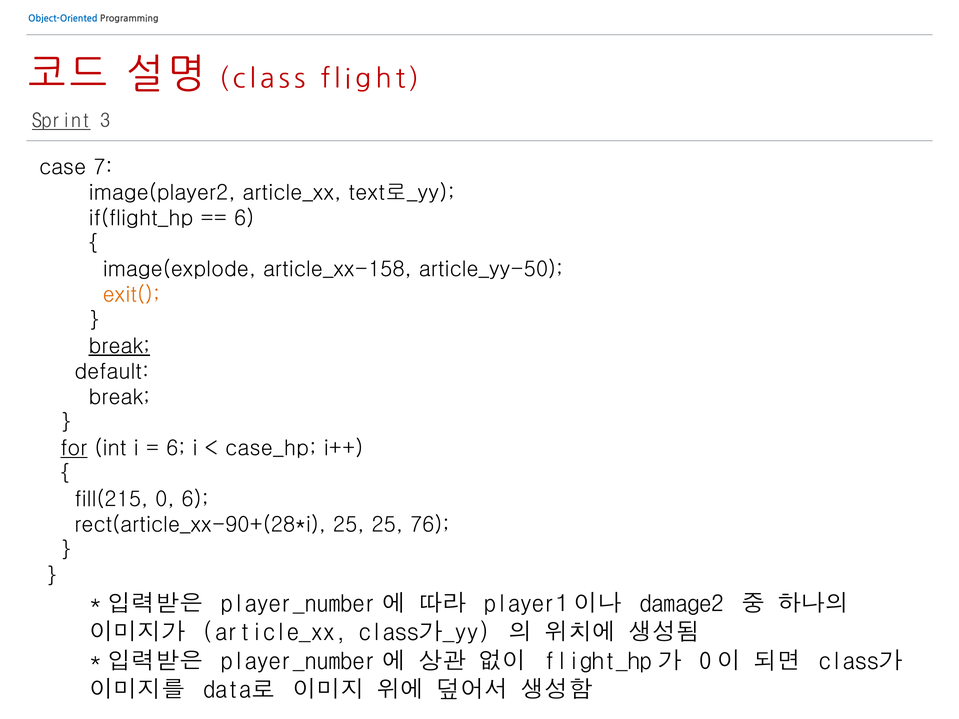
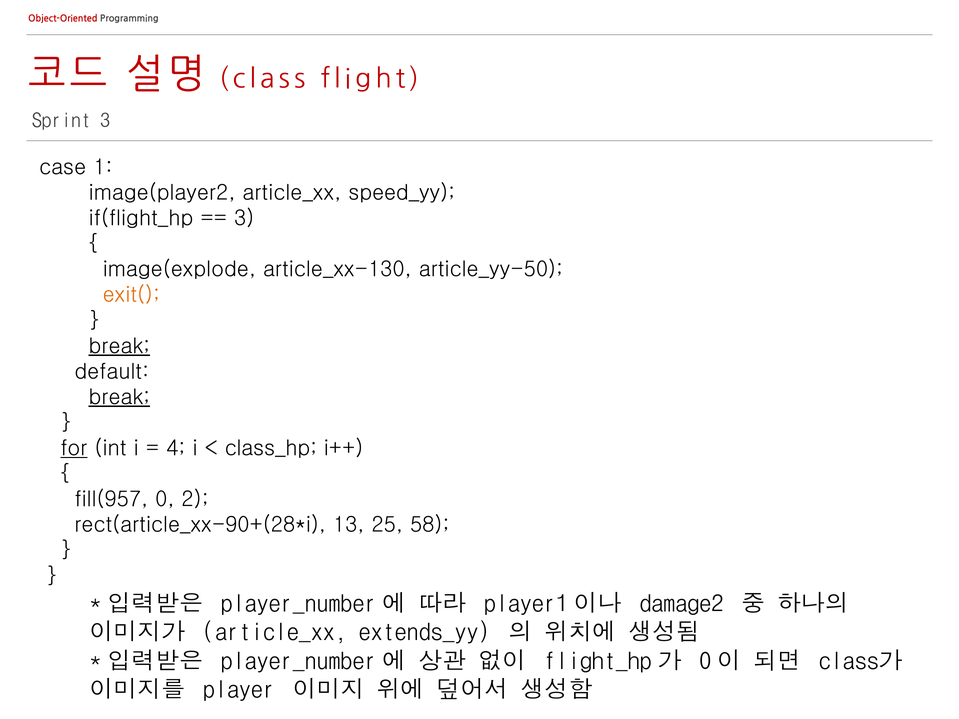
Object-Oriented colour: blue -> red
Sprint underline: present -> none
7: 7 -> 1
text로_yy: text로_yy -> speed_yy
6 at (244, 218): 6 -> 3
article_xx-158: article_xx-158 -> article_xx-130
break at (119, 397) underline: none -> present
6 at (176, 448): 6 -> 4
case_hp: case_hp -> class_hp
fill(215: fill(215 -> fill(957
0 6: 6 -> 2
25 at (349, 525): 25 -> 13
76: 76 -> 58
class가_yy: class가_yy -> extends_yy
data로: data로 -> player
